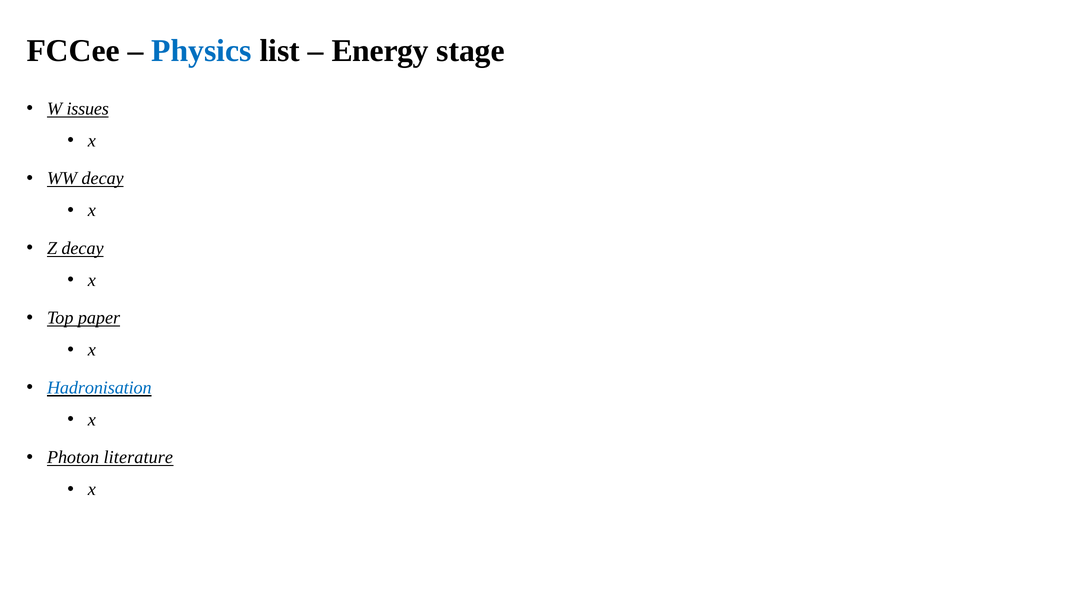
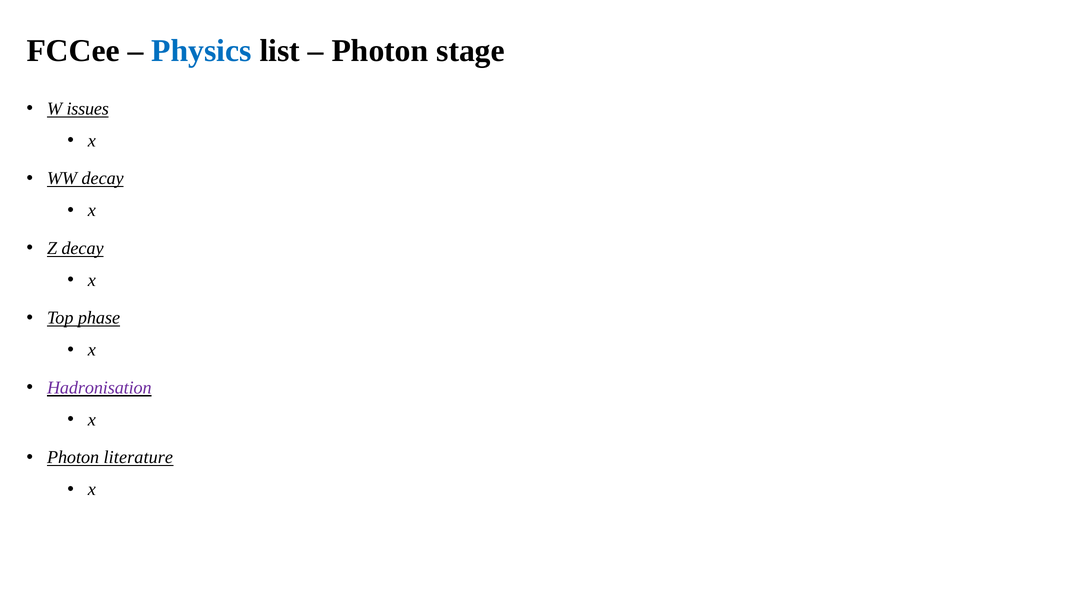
Energy at (380, 51): Energy -> Photon
paper: paper -> phase
Hadronisation colour: blue -> purple
